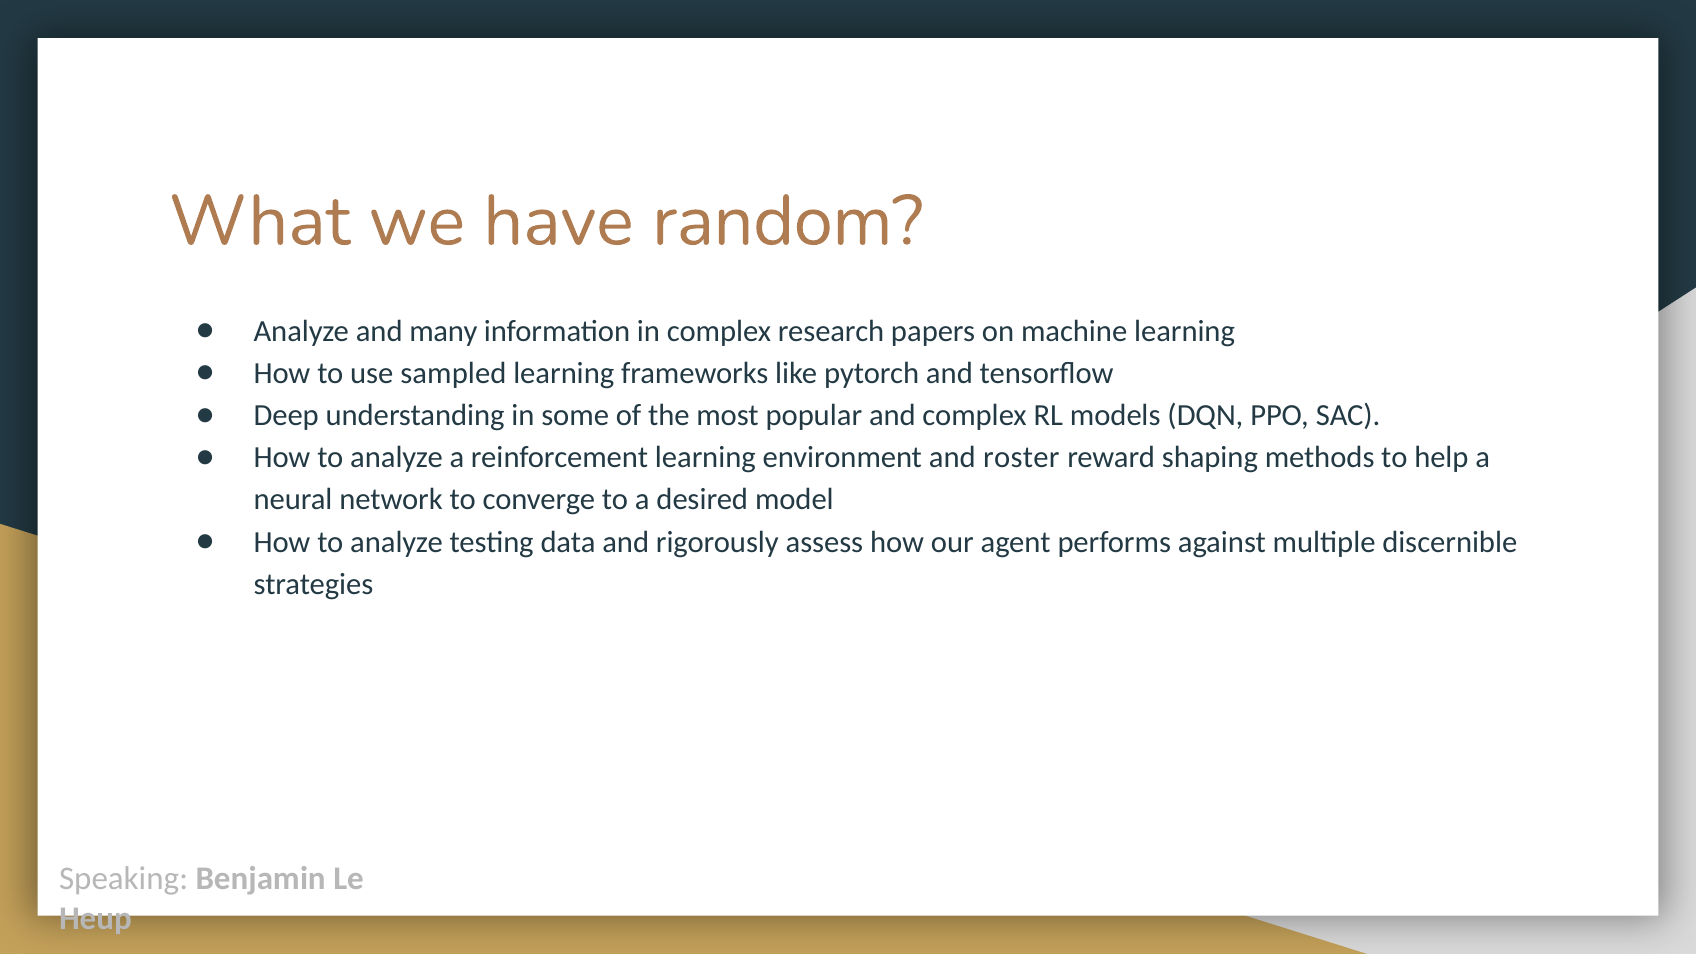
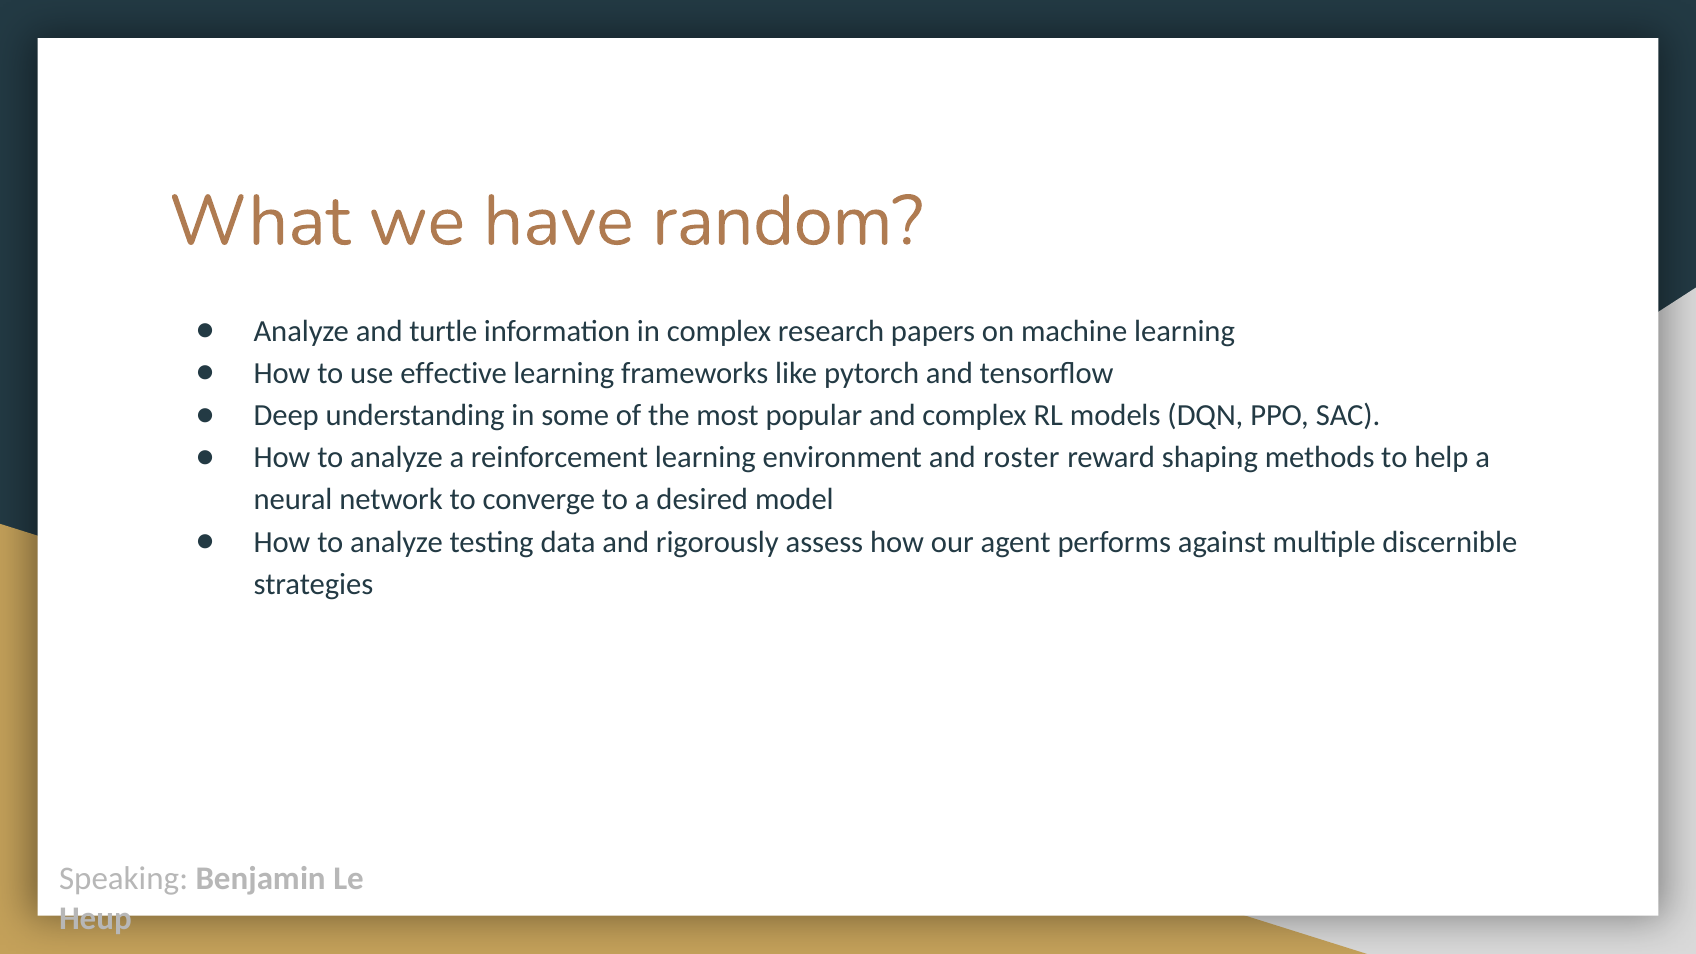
many: many -> turtle
sampled: sampled -> effective
